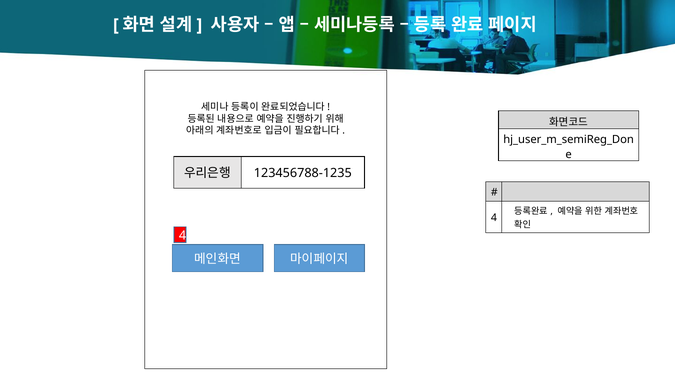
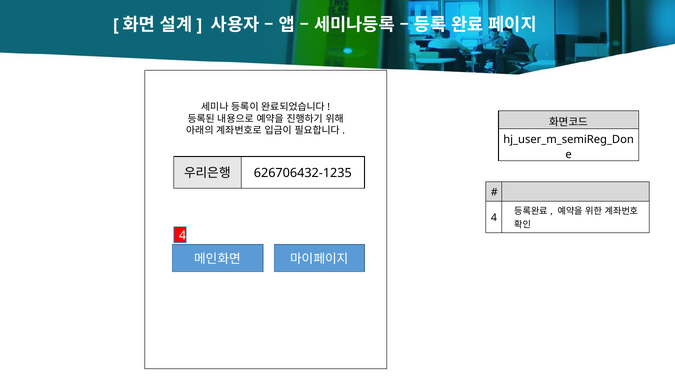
123456788-1235: 123456788-1235 -> 626706432-1235
